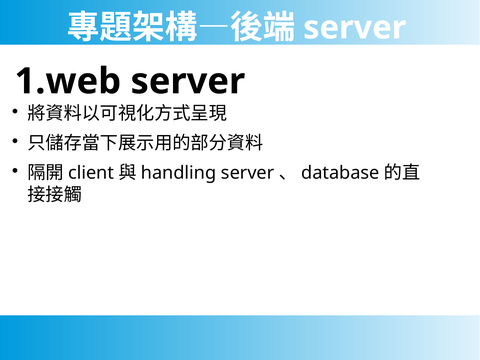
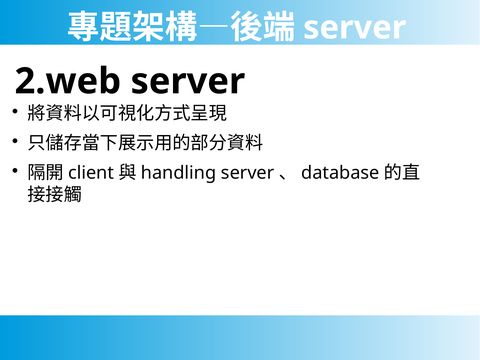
1.web: 1.web -> 2.web
